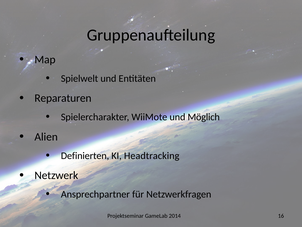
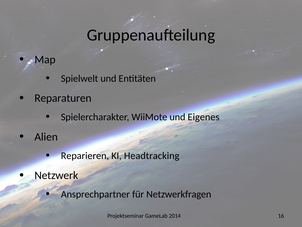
Möglich: Möglich -> Eigenes
Definierten: Definierten -> Reparieren
